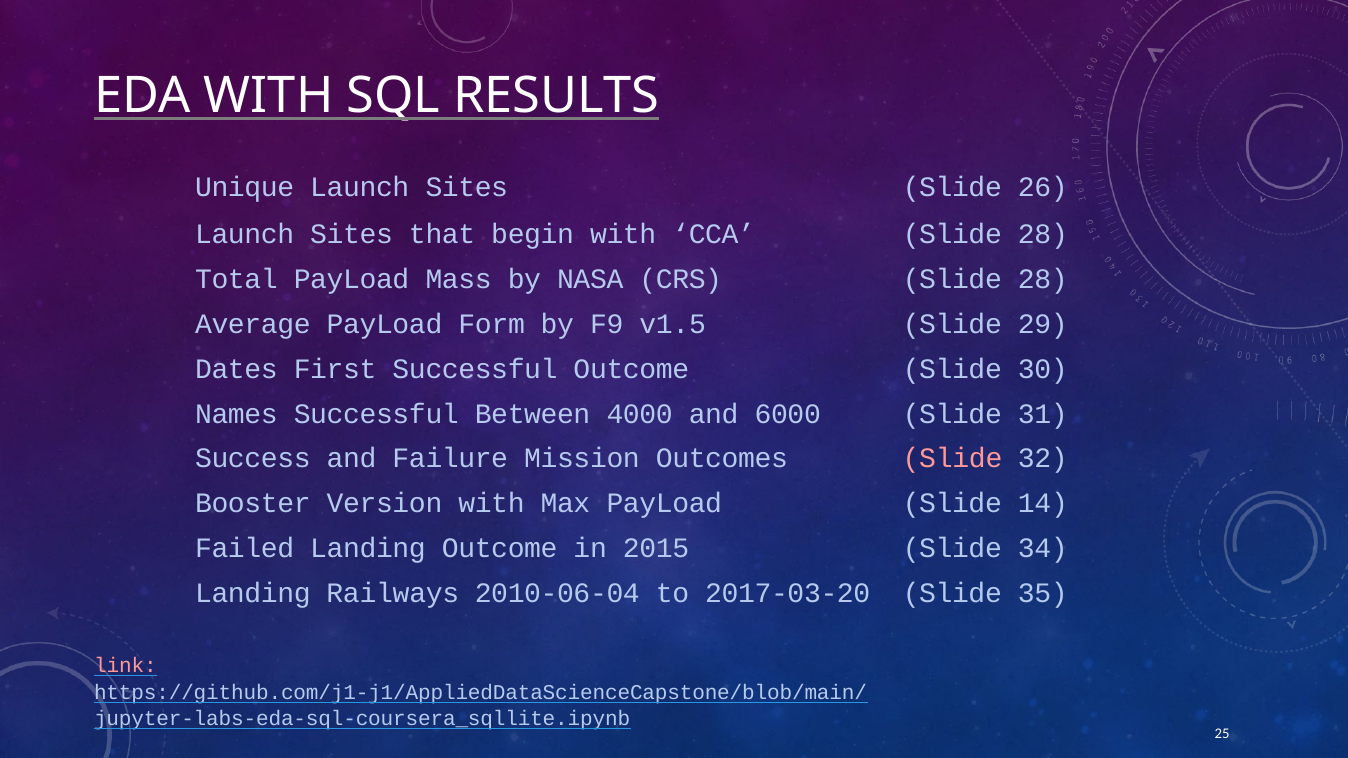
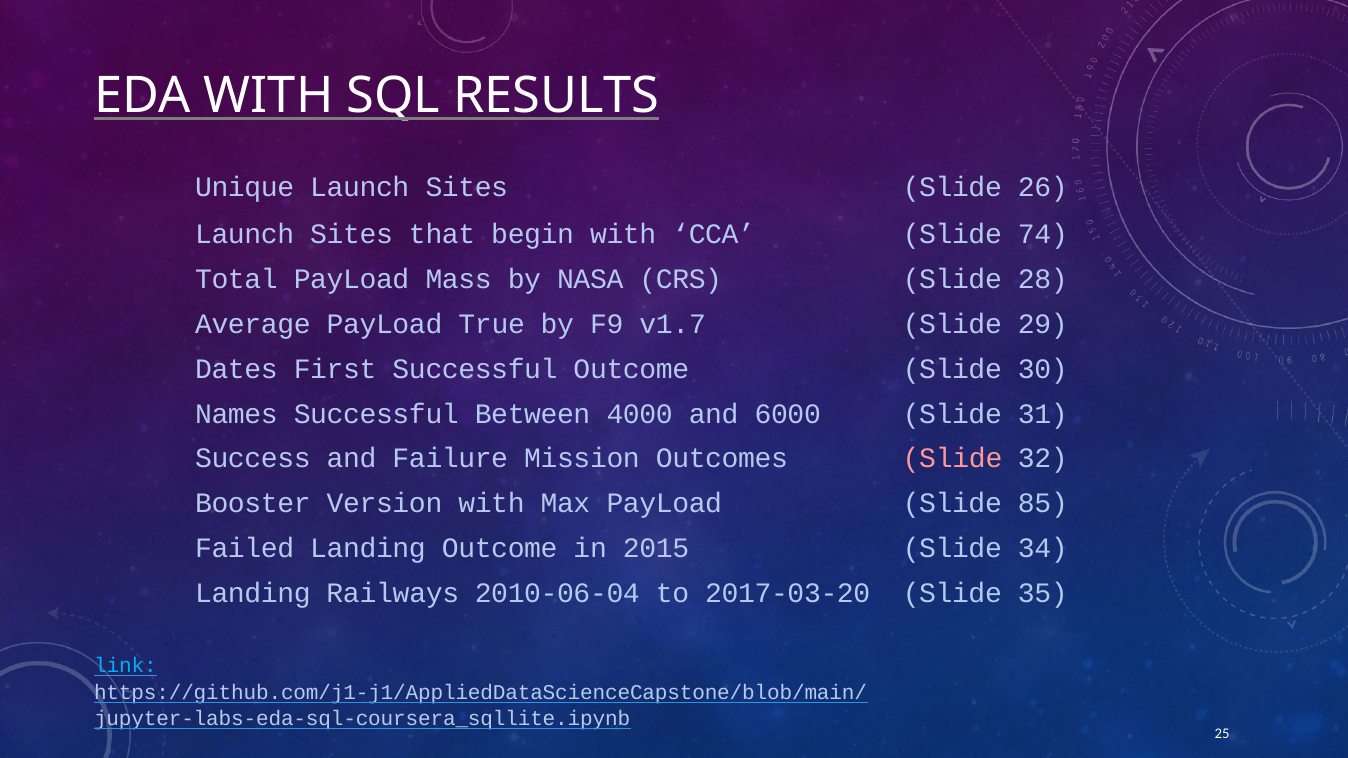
CCA Slide 28: 28 -> 74
Form: Form -> True
v1.5: v1.5 -> v1.7
14: 14 -> 85
link colour: pink -> light blue
